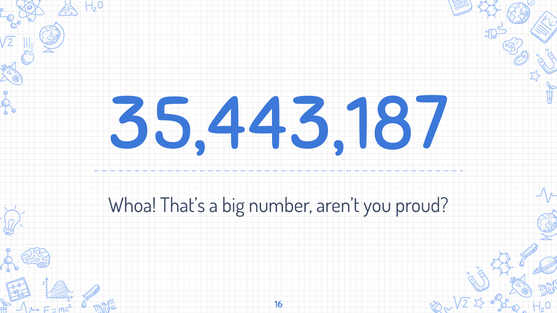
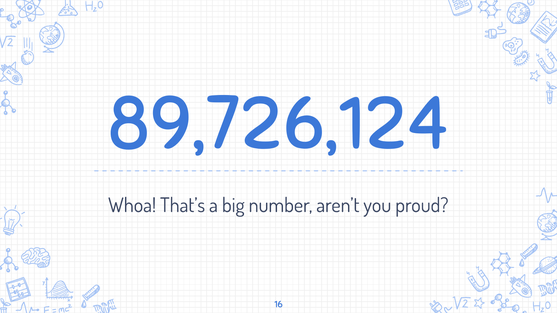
35,443,187: 35,443,187 -> 89,726,124
